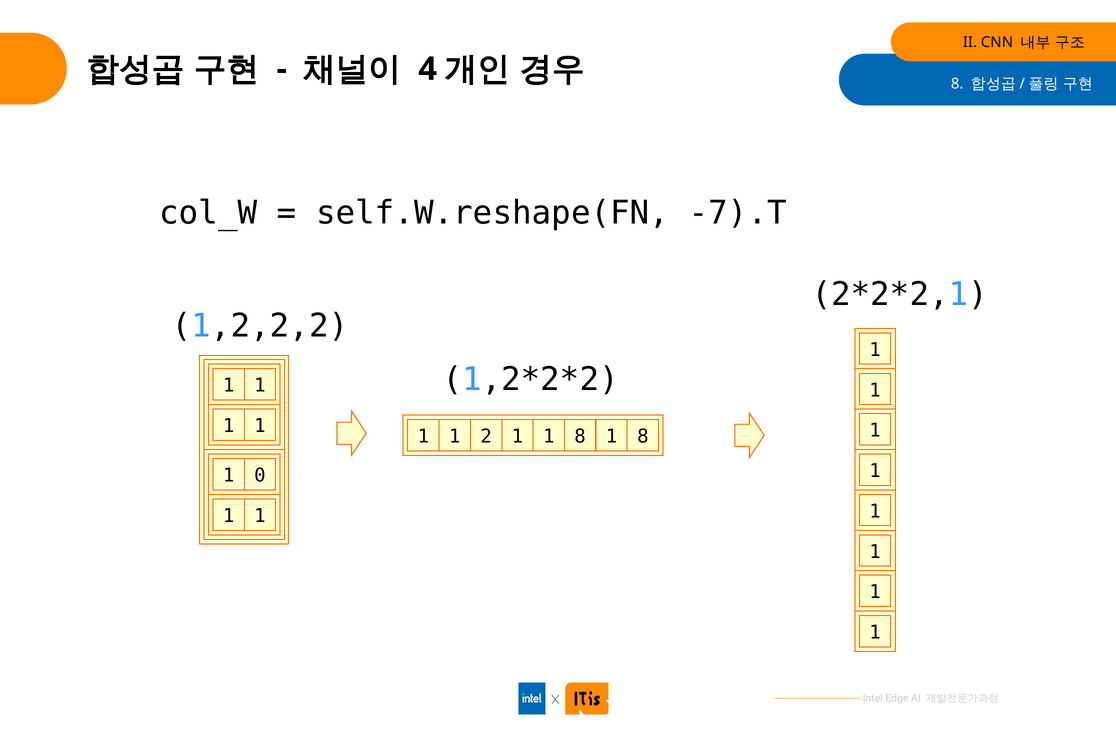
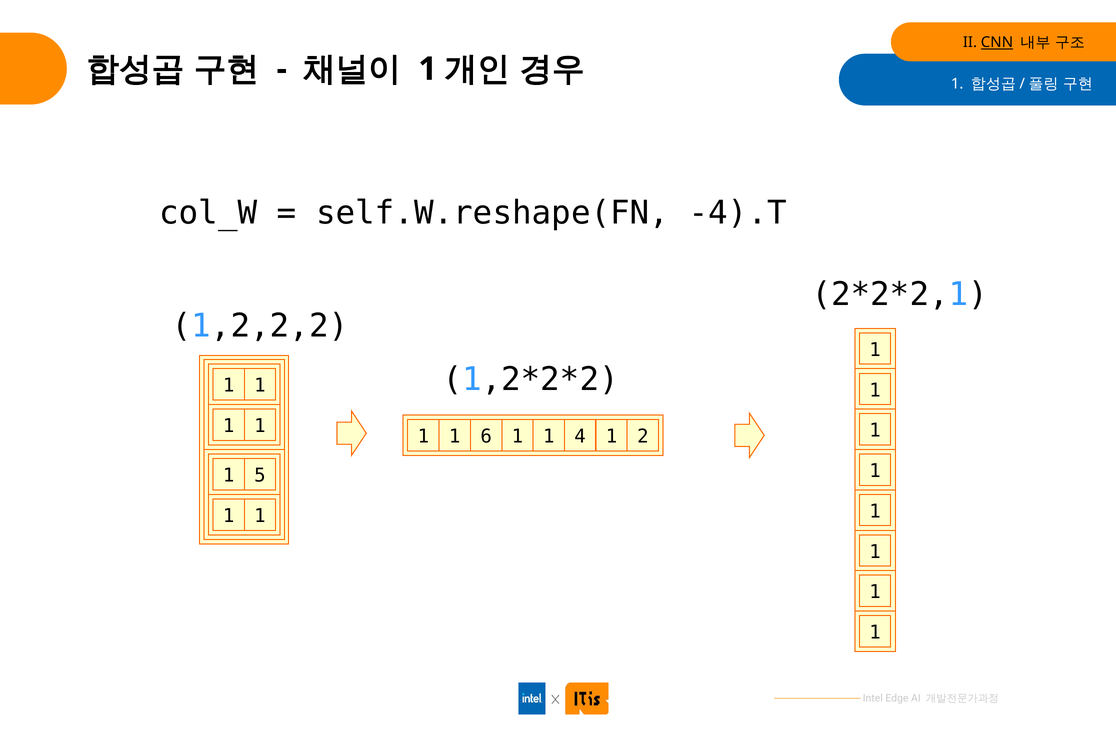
CNN underline: none -> present
4 at (428, 69): 4 -> 1
8 at (957, 84): 8 -> 1
-7).T: -7).T -> -4).T
2: 2 -> 6
8 at (580, 437): 8 -> 4
8 at (643, 437): 8 -> 2
0: 0 -> 5
